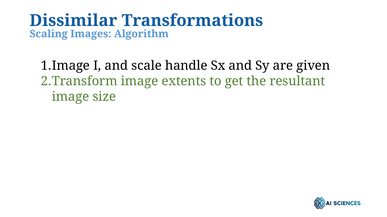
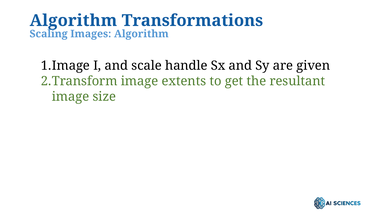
Dissimilar at (73, 21): Dissimilar -> Algorithm
